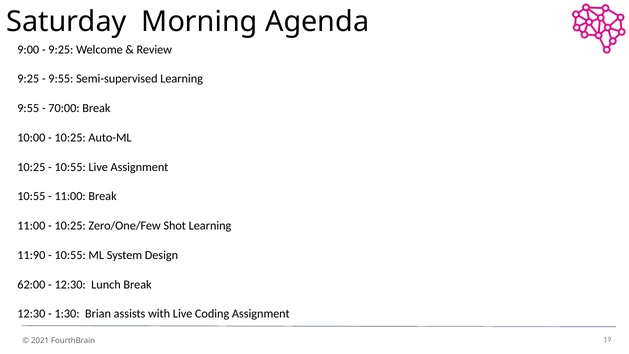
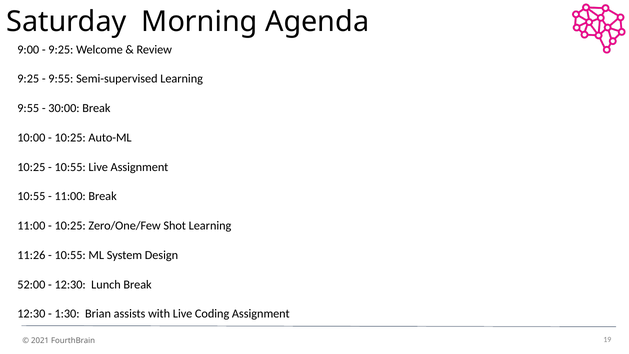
70:00: 70:00 -> 30:00
11:90: 11:90 -> 11:26
62:00: 62:00 -> 52:00
